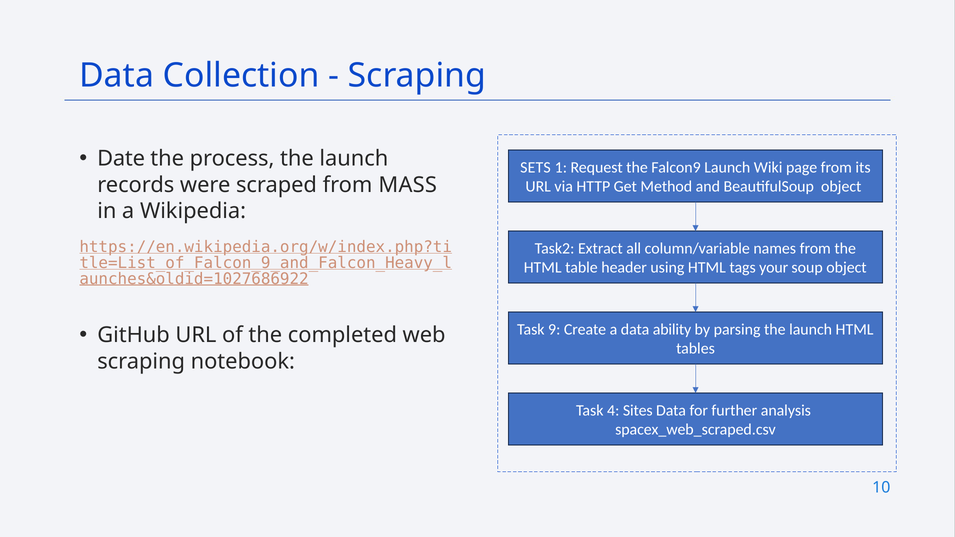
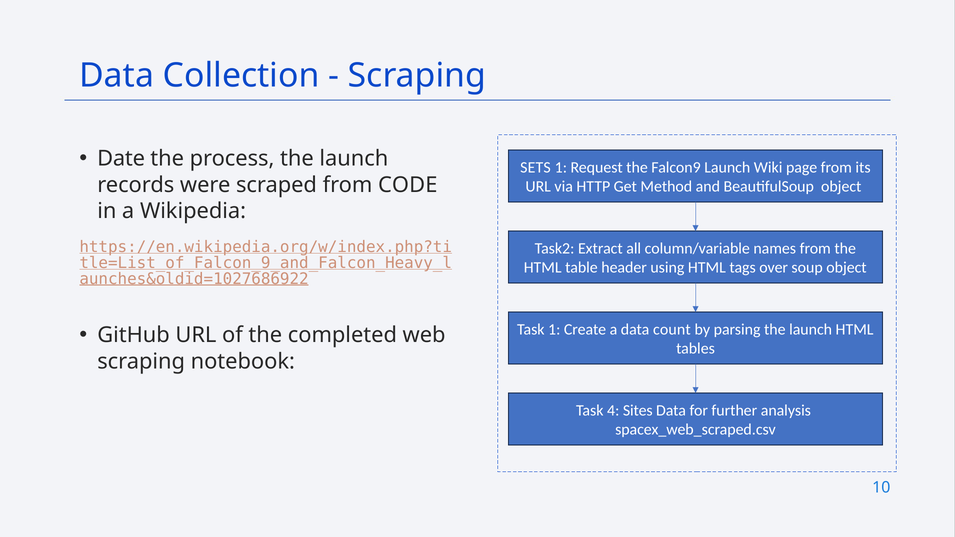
MASS: MASS -> CODE
your: your -> over
Task 9: 9 -> 1
ability: ability -> count
